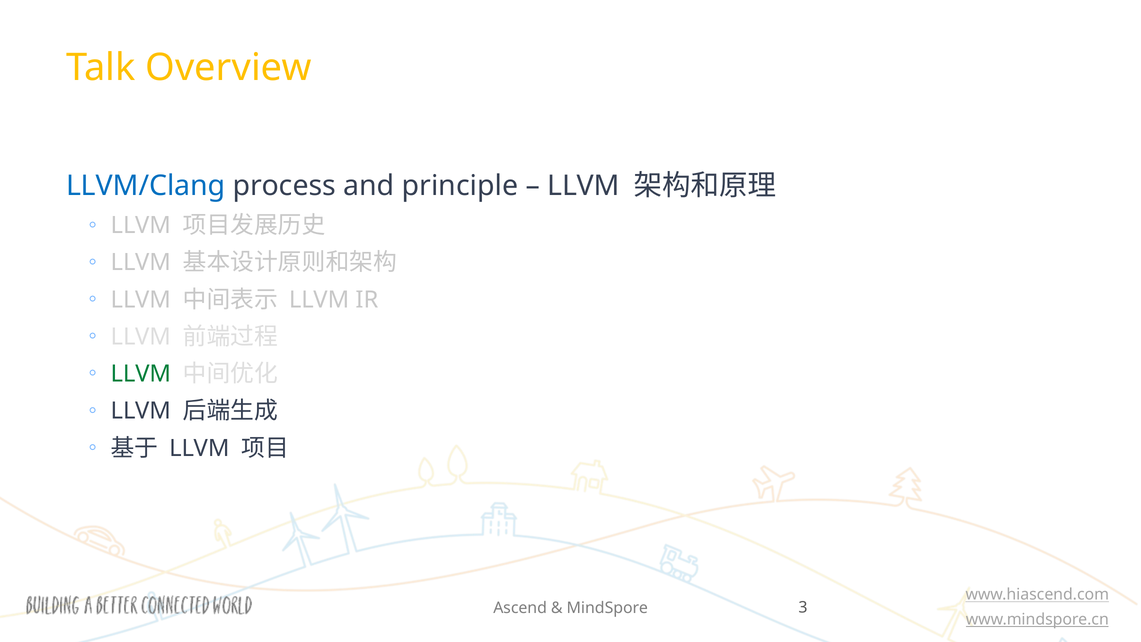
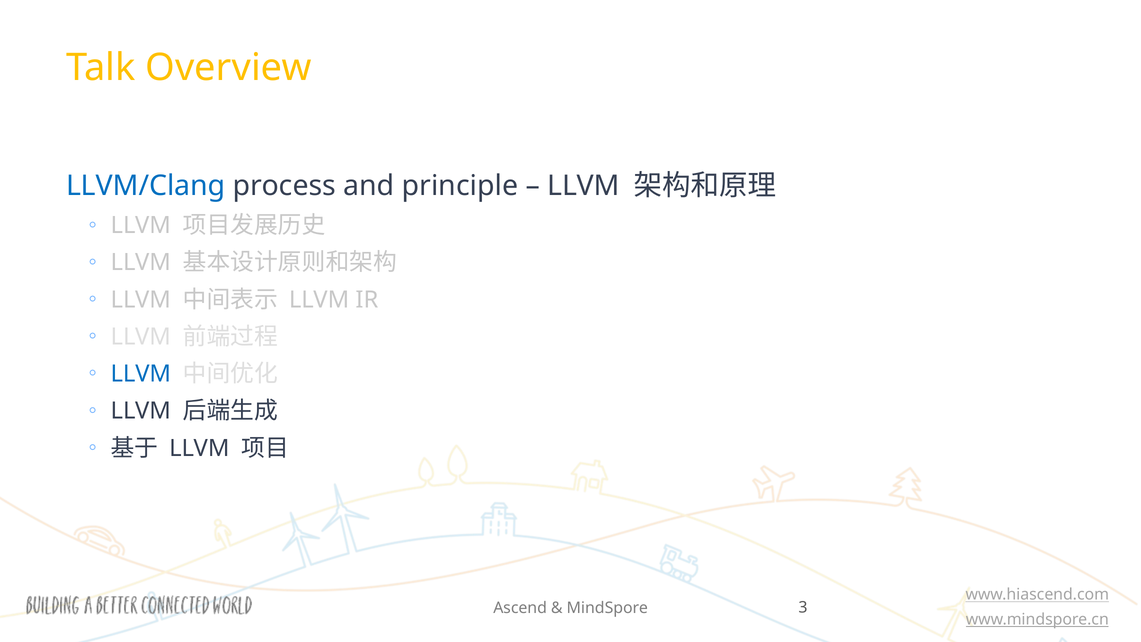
LLVM at (141, 374) colour: green -> blue
